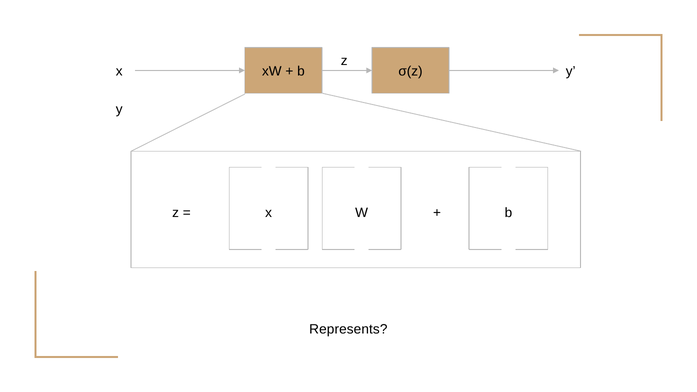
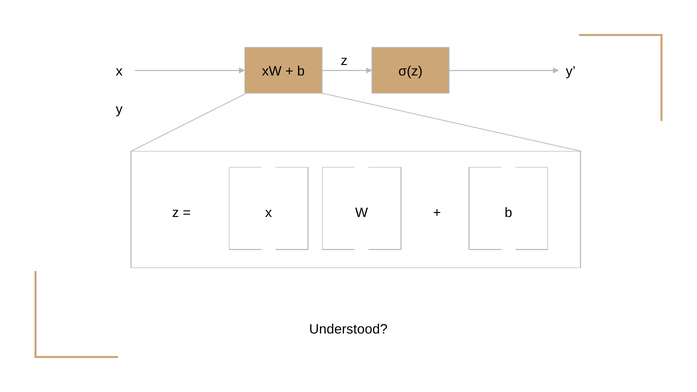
Represents: Represents -> Understood
